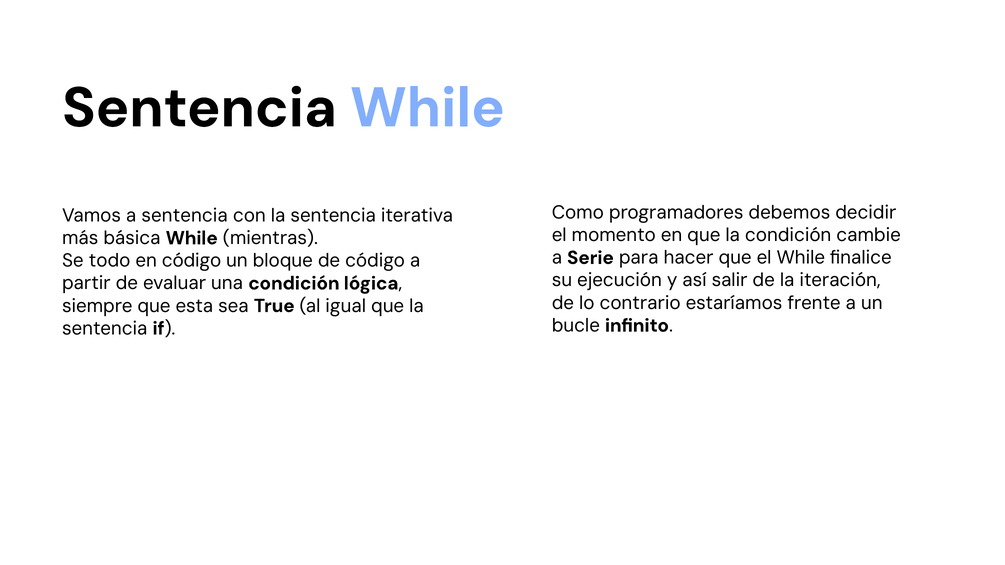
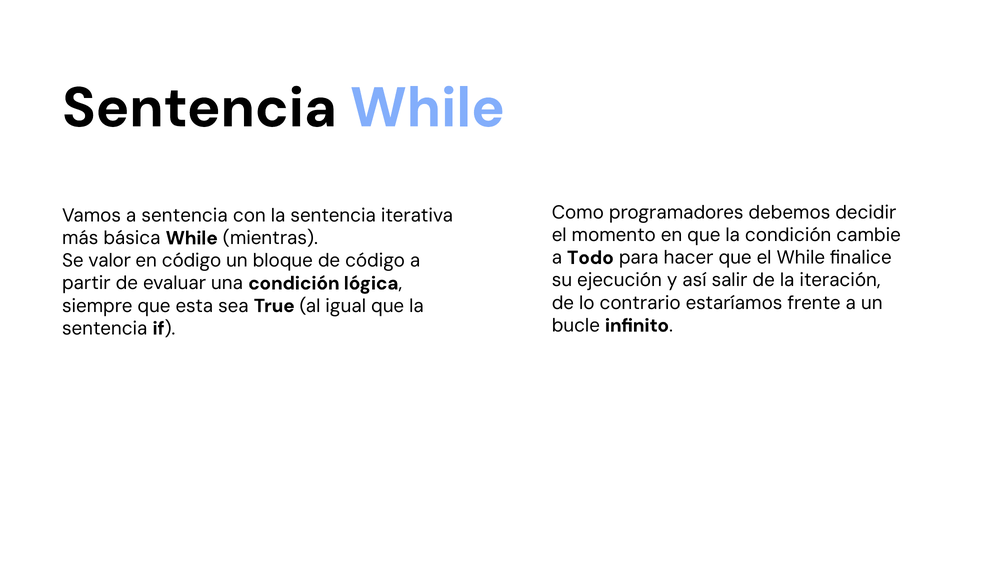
Serie: Serie -> Todo
todo: todo -> valor
